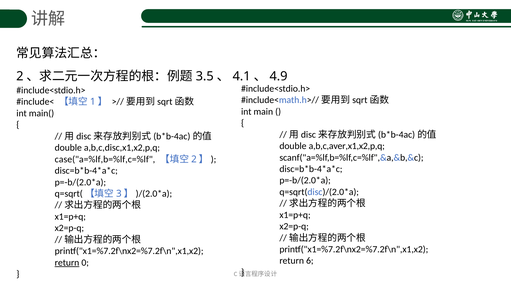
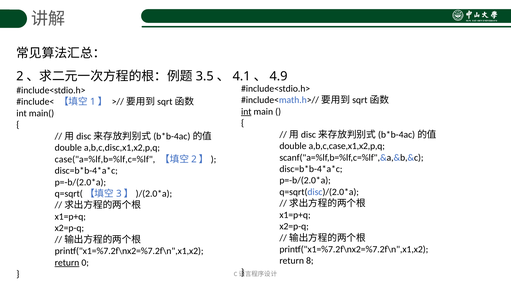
int at (246, 112) underline: none -> present
a,b,c,aver,x1,x2,p,q: a,b,c,aver,x1,x2,p,q -> a,b,c,case,x1,x2,p,q
6: 6 -> 8
